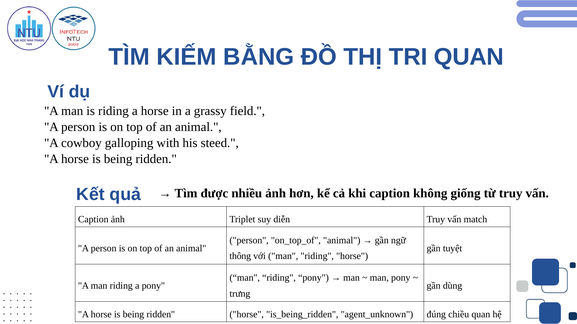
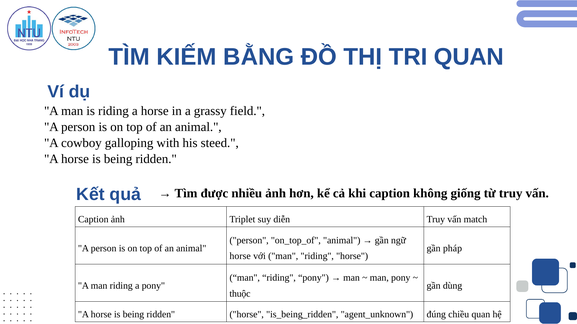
tuyệt: tuyệt -> pháp
thông at (240, 257): thông -> horse
trưng: trưng -> thuộc
